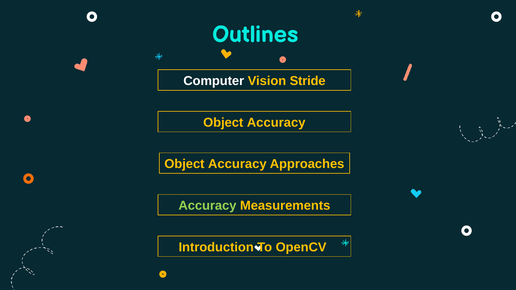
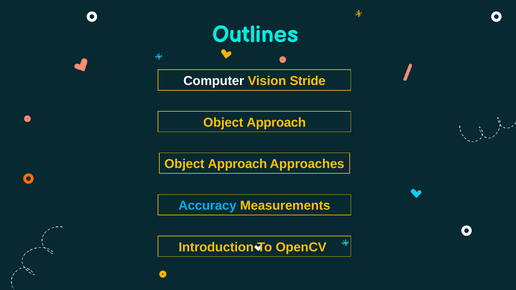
Accuracy at (276, 123): Accuracy -> Approach
Accuracy at (237, 164): Accuracy -> Approach
Accuracy at (207, 206) colour: light green -> light blue
